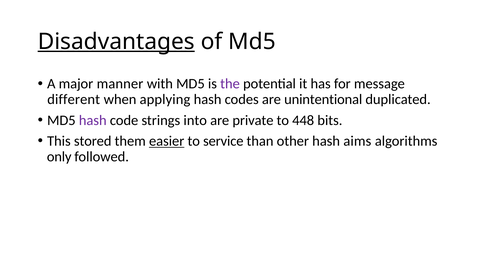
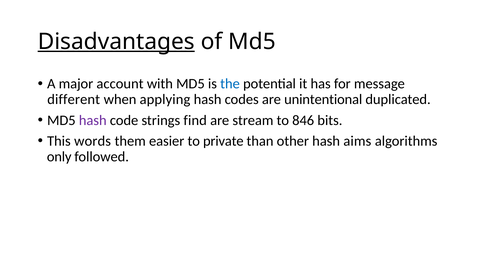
manner: manner -> account
the colour: purple -> blue
into: into -> find
private: private -> stream
448: 448 -> 846
stored: stored -> words
easier underline: present -> none
service: service -> private
